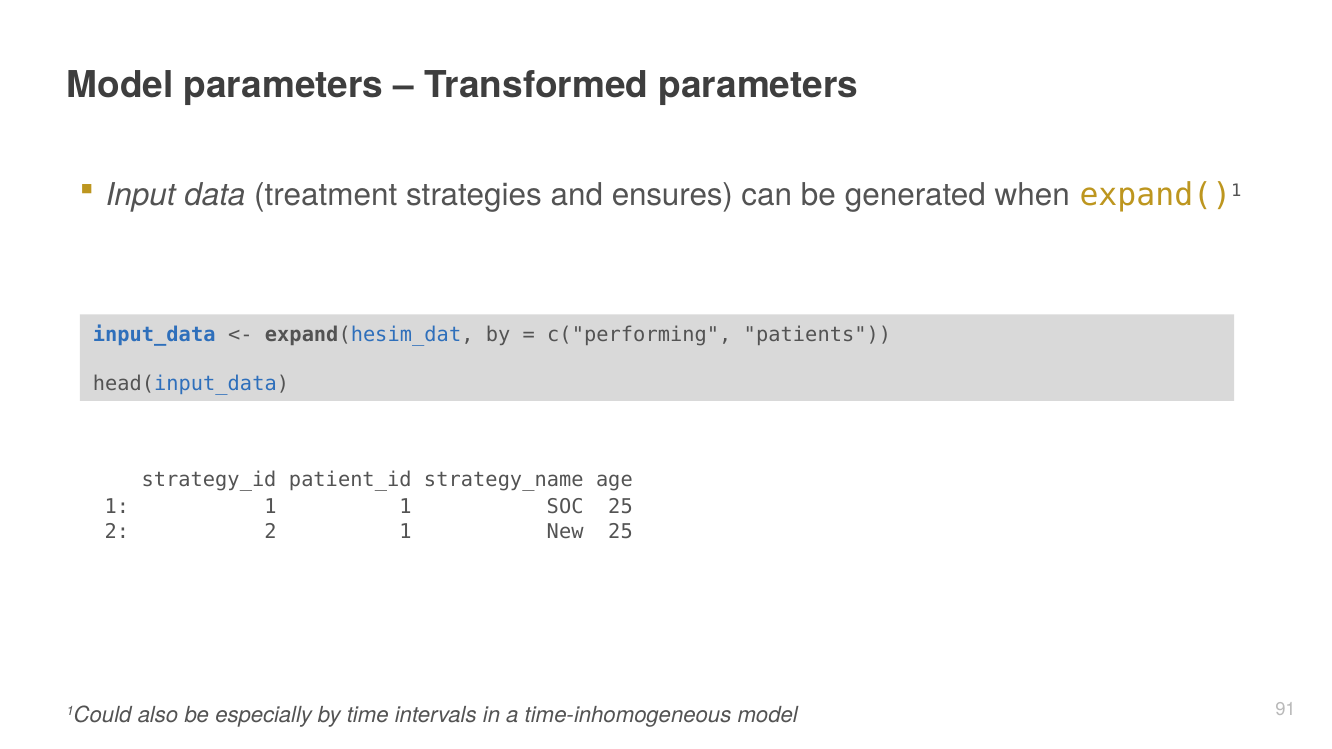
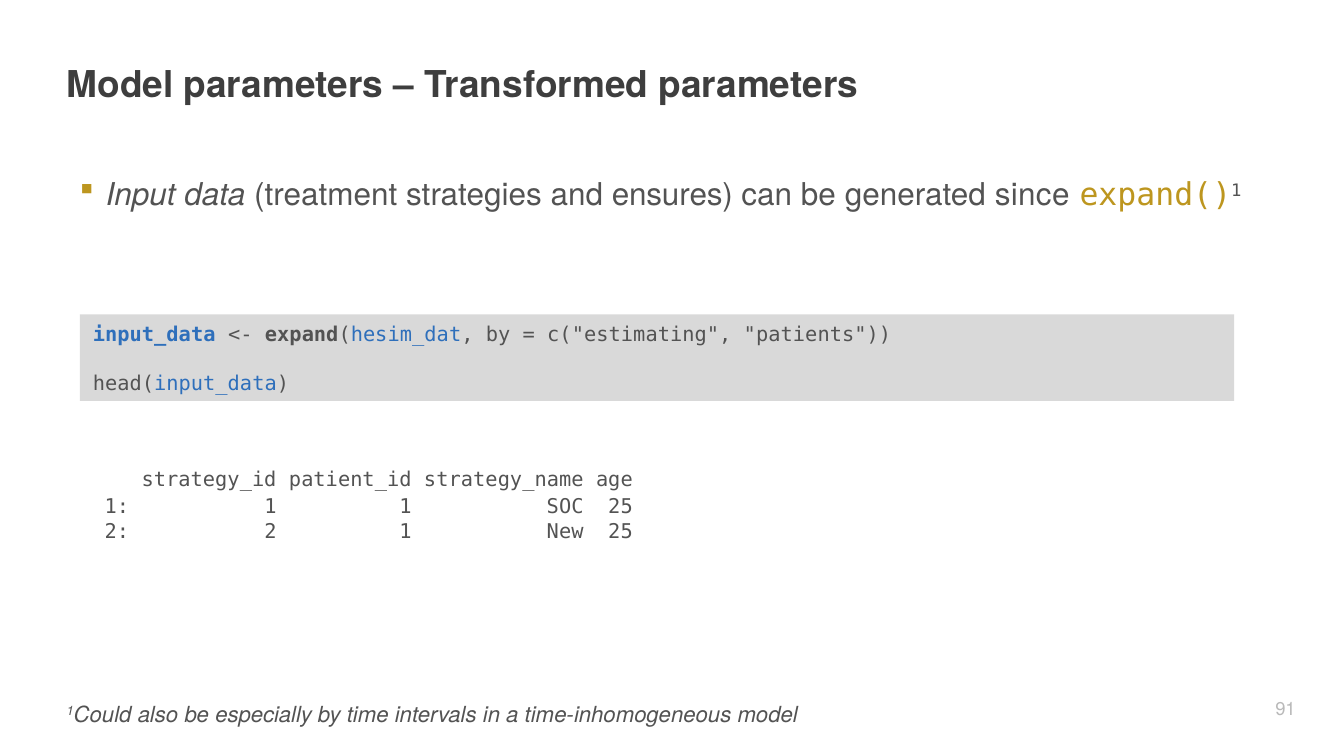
when: when -> since
c("performing: c("performing -> c("estimating
